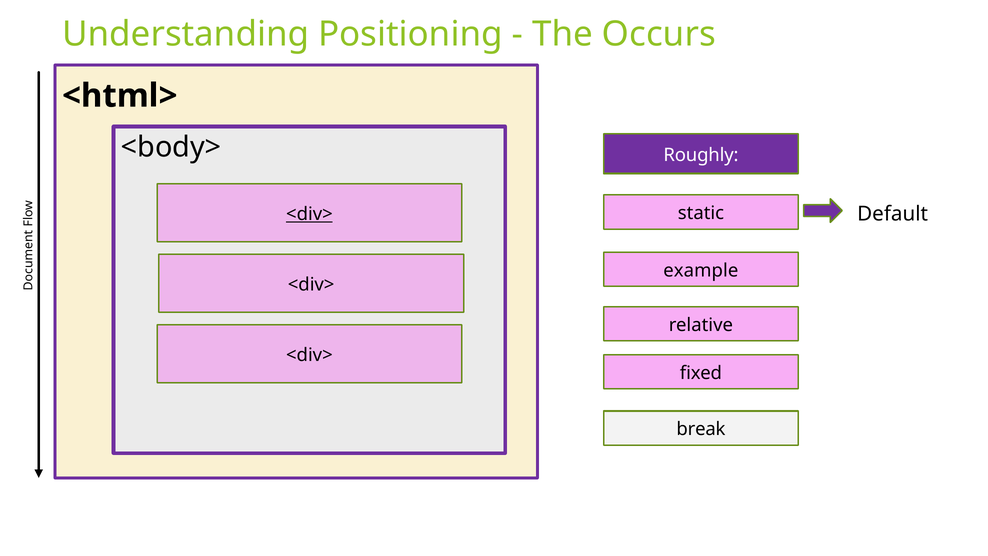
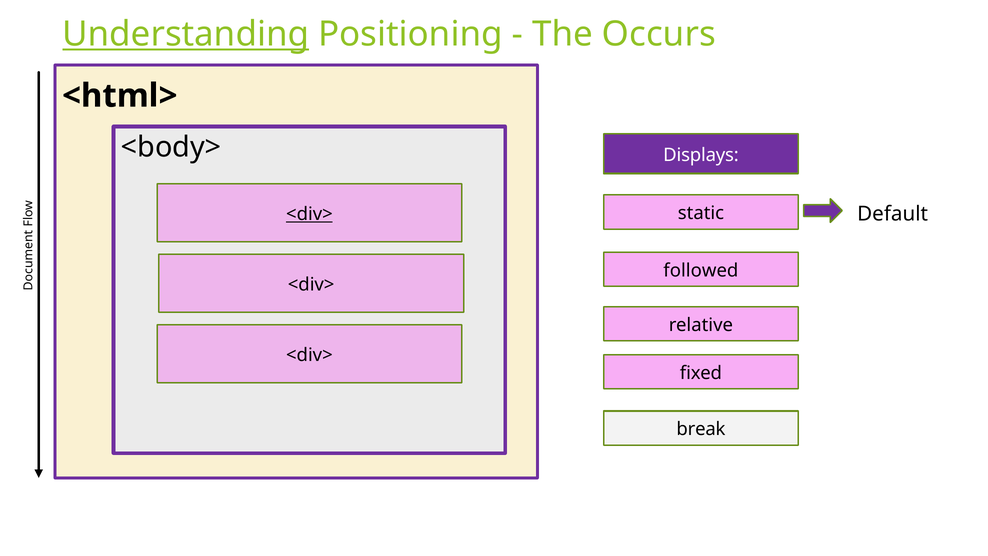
Understanding underline: none -> present
Roughly: Roughly -> Displays
example: example -> followed
